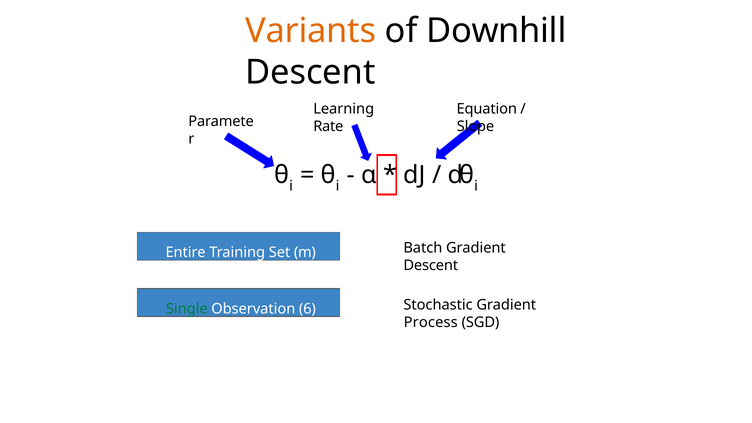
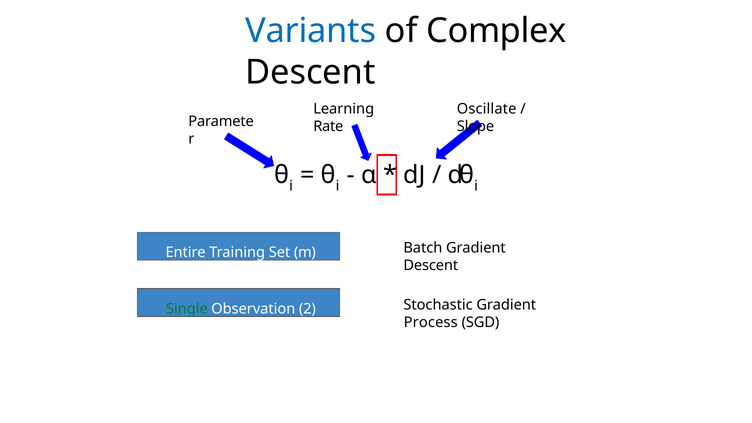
Variants colour: orange -> blue
Downhill: Downhill -> Complex
Equation: Equation -> Oscillate
6: 6 -> 2
